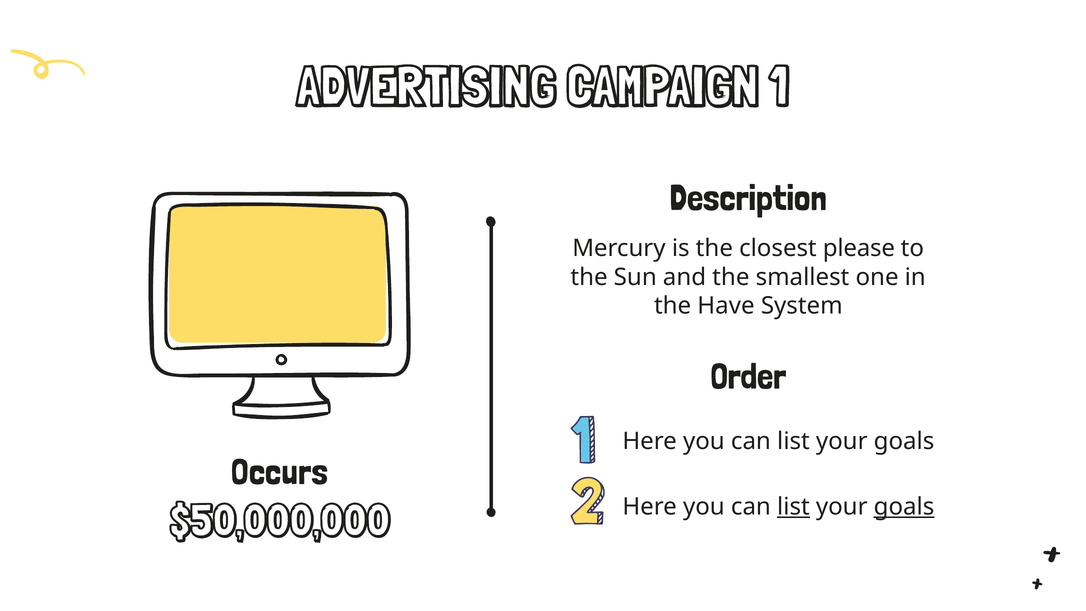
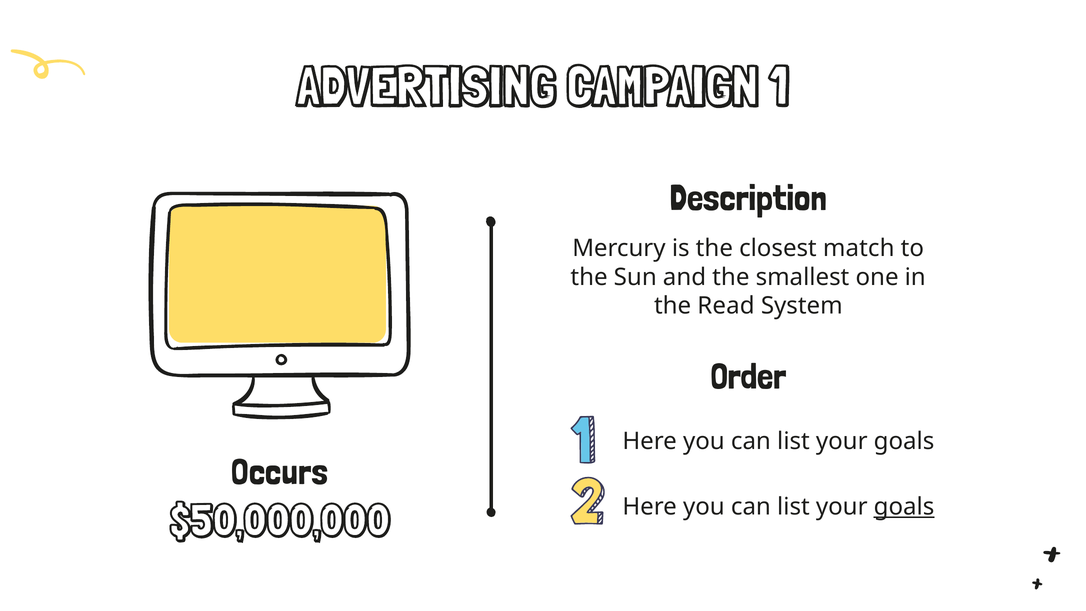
please: please -> match
Have: Have -> Read
list at (793, 507) underline: present -> none
